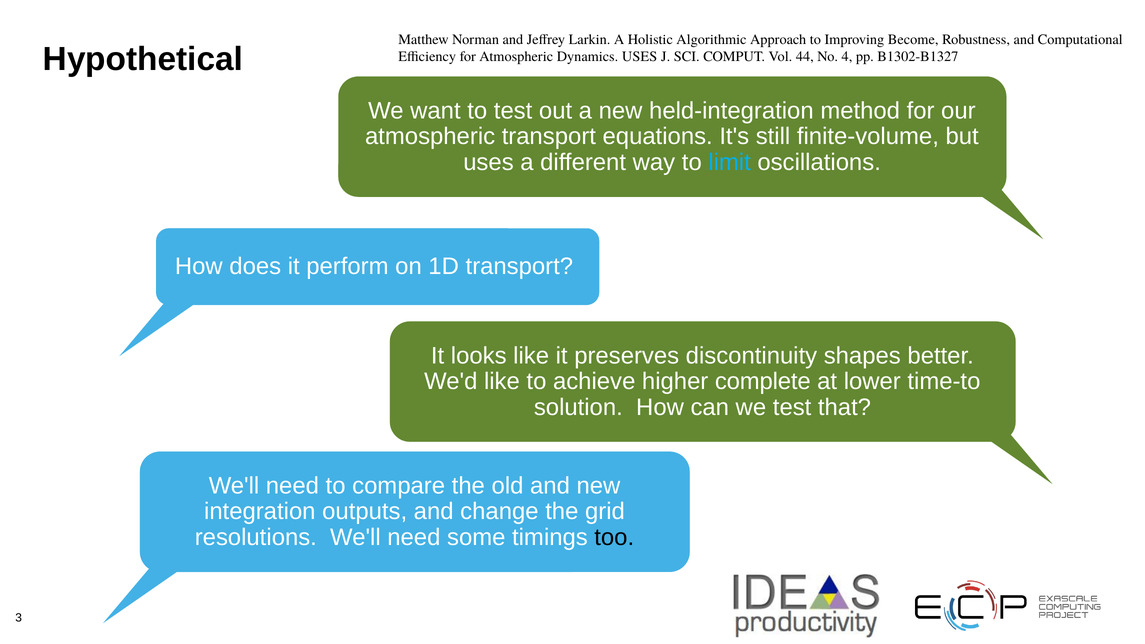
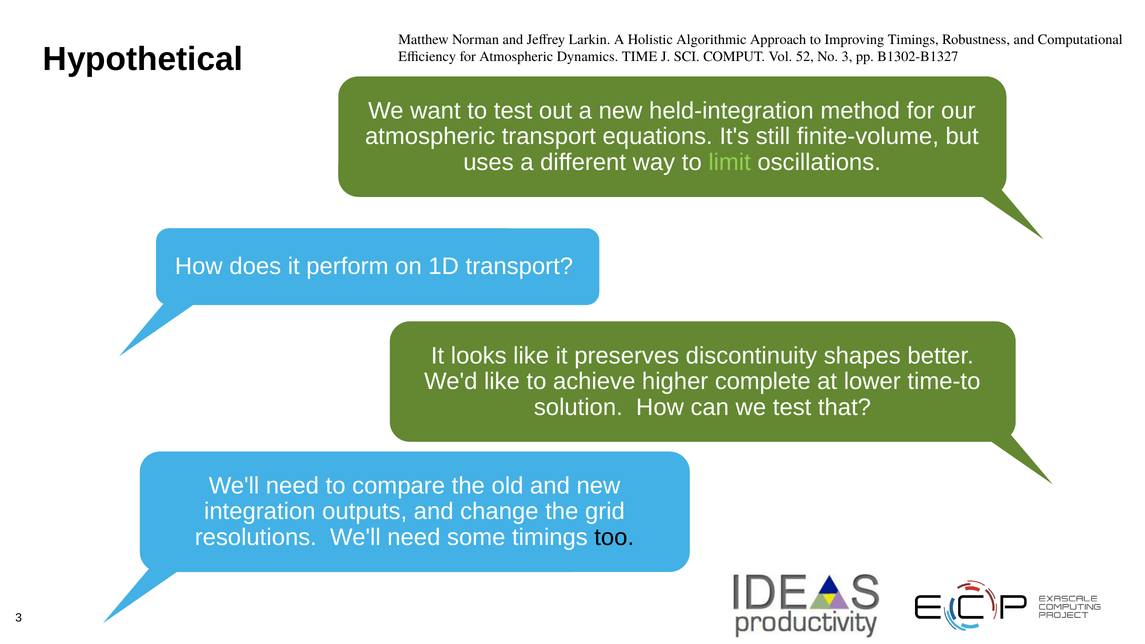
Improving Become: Become -> Timings
Dynamics USES: USES -> TIME
44: 44 -> 52
No 4: 4 -> 3
limit colour: light blue -> light green
